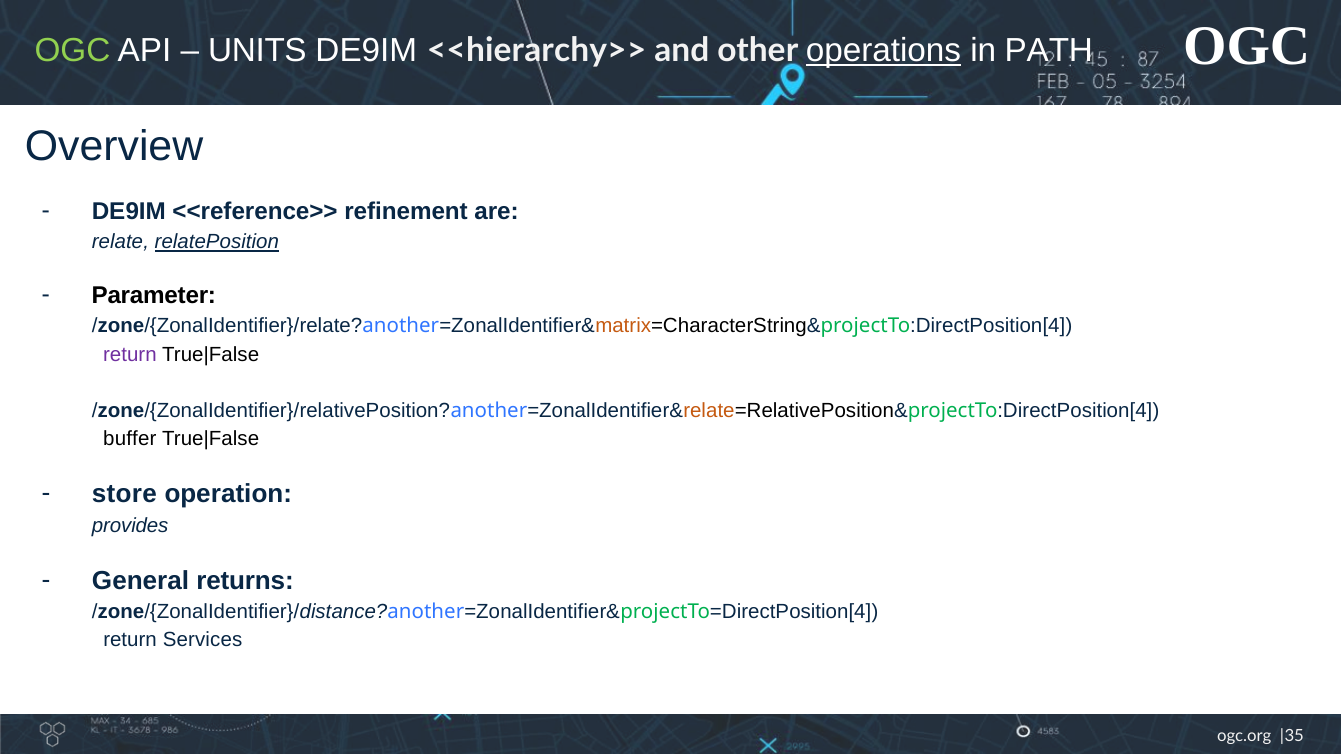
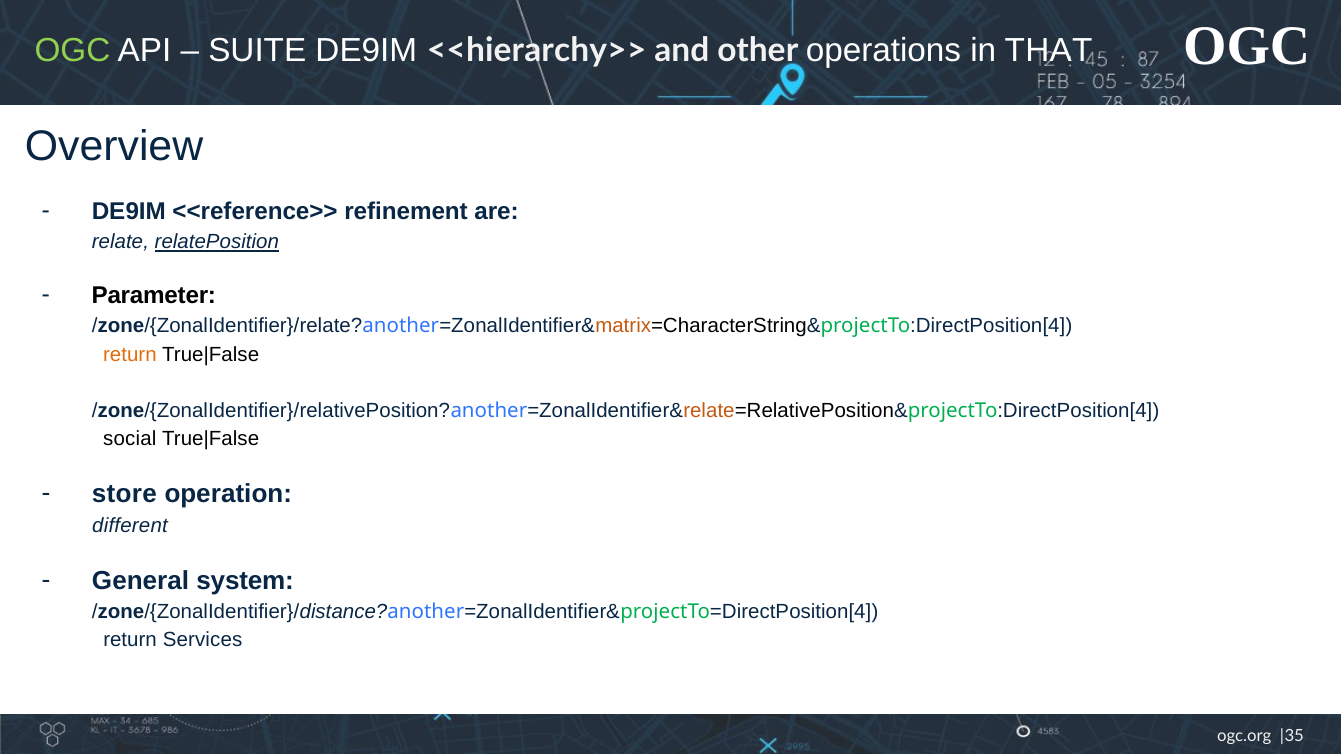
UNITS: UNITS -> SUITE
operations underline: present -> none
PATH: PATH -> THAT
return at (130, 354) colour: purple -> orange
buffer: buffer -> social
provides: provides -> different
returns: returns -> system
